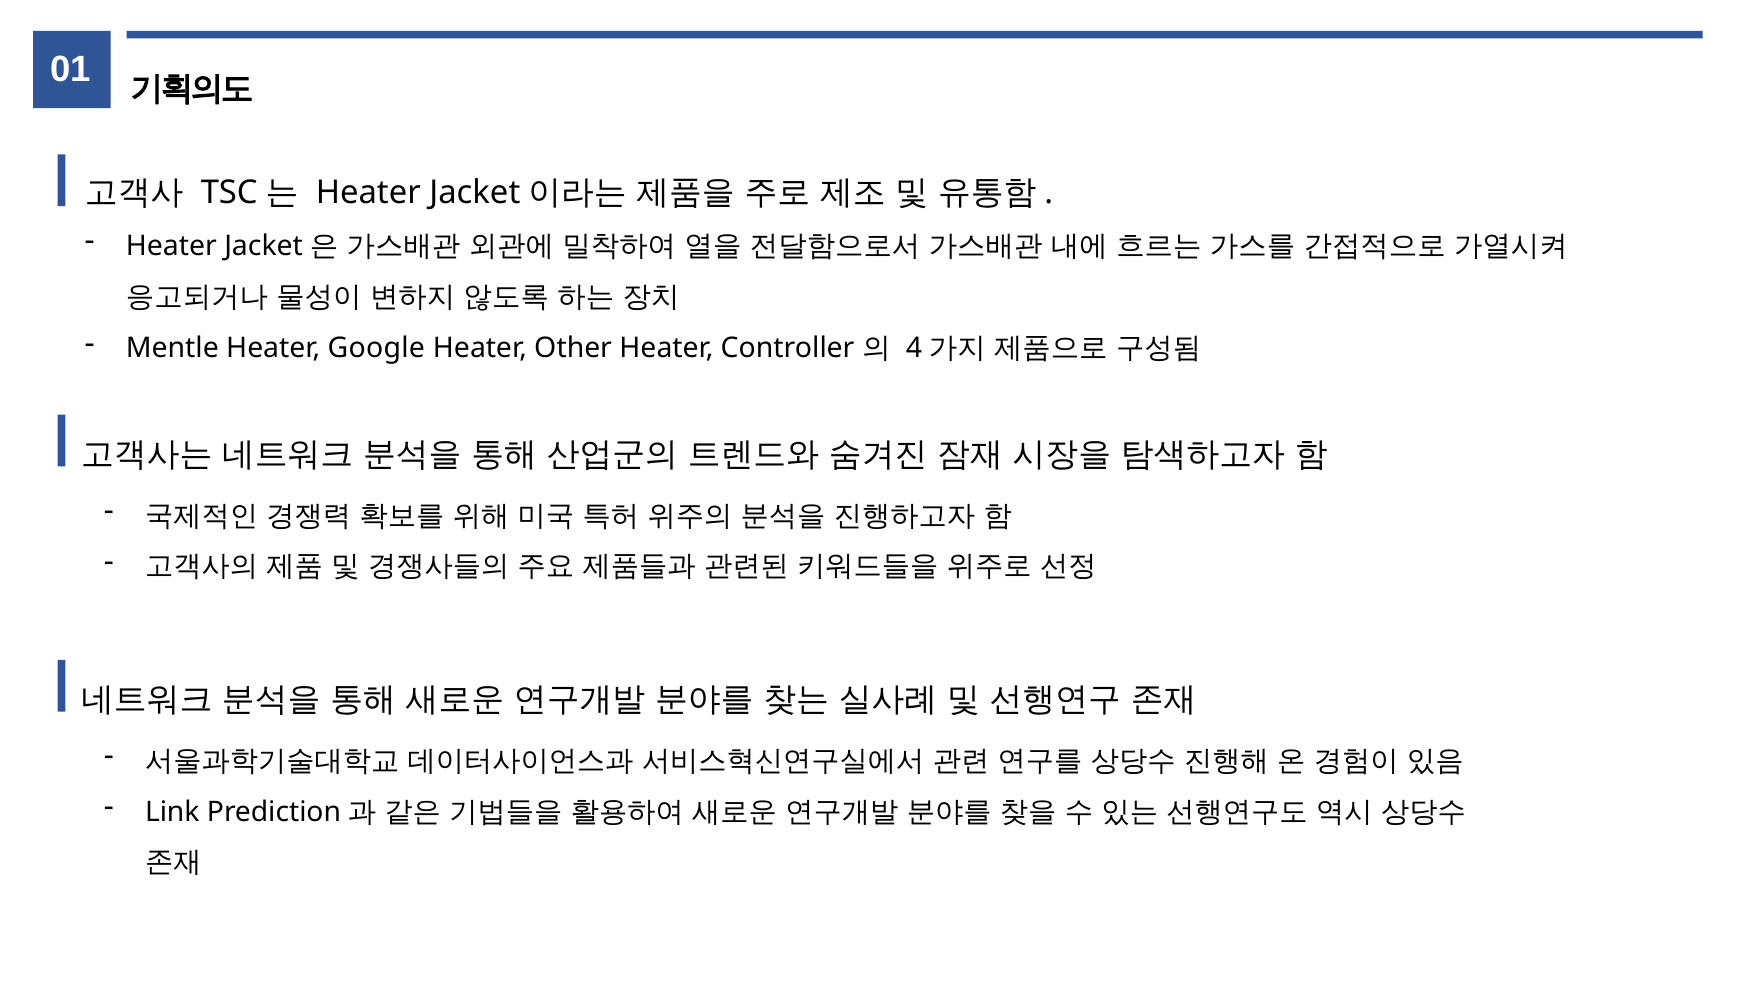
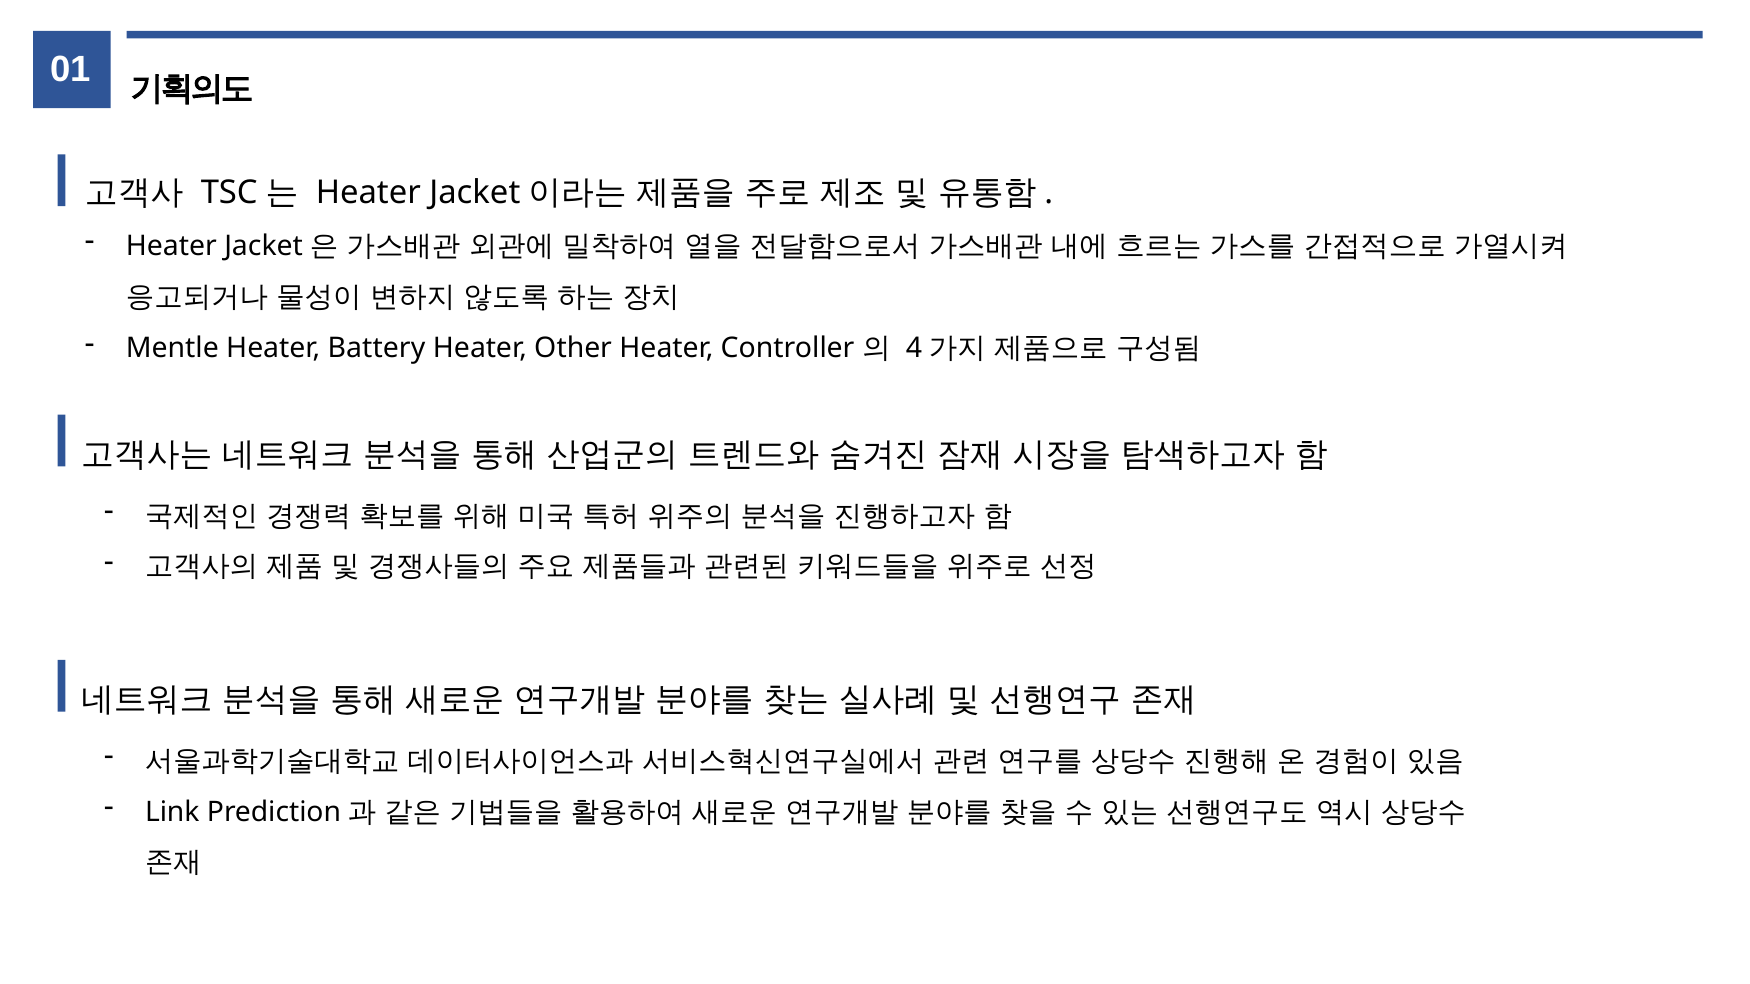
Google: Google -> Battery
